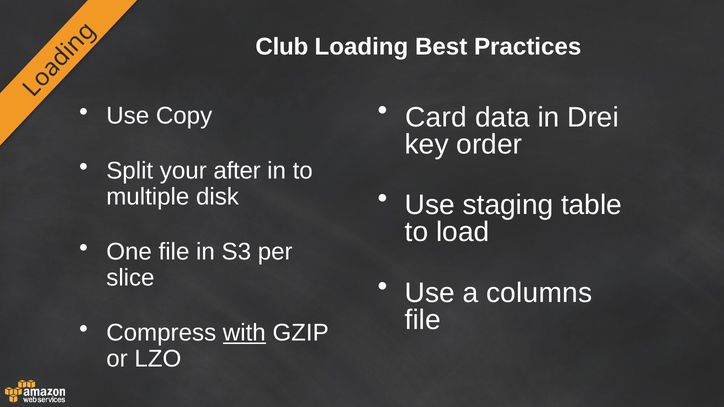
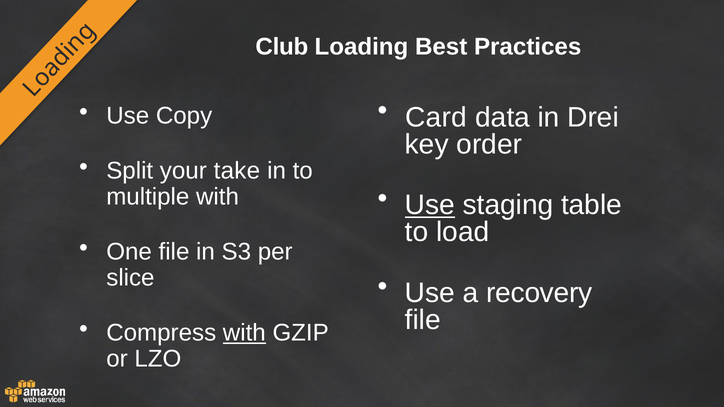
after: after -> take
Use at (430, 205) underline: none -> present
disk at (217, 197): disk -> with
columns: columns -> recovery
